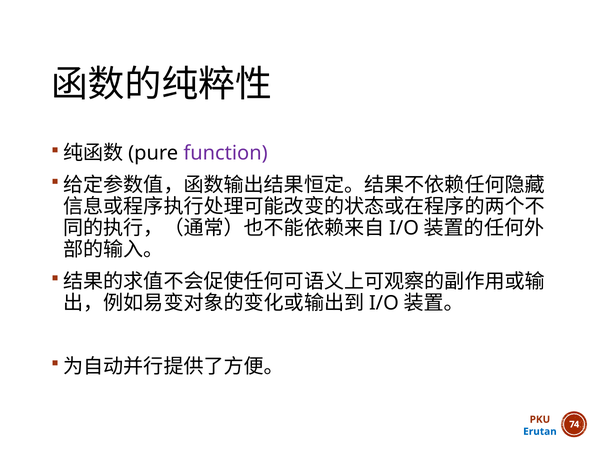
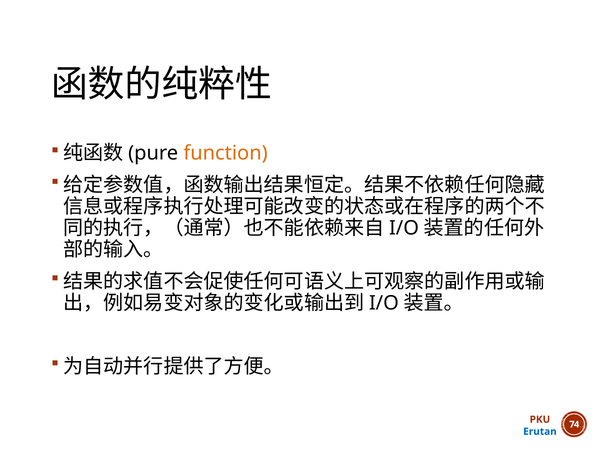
function colour: purple -> orange
